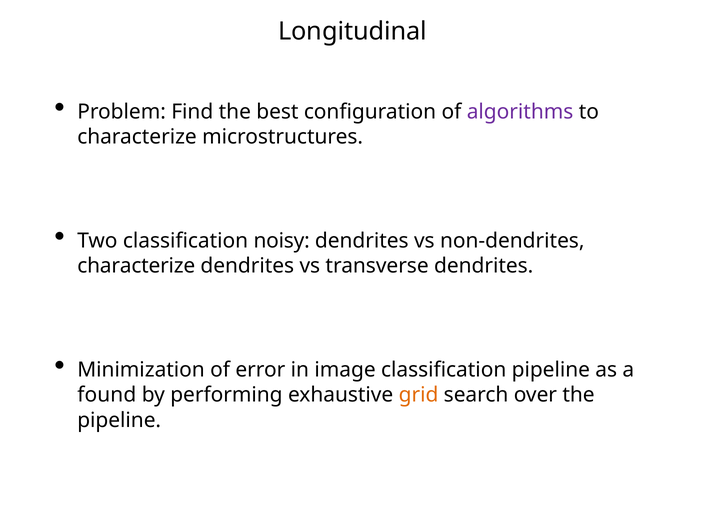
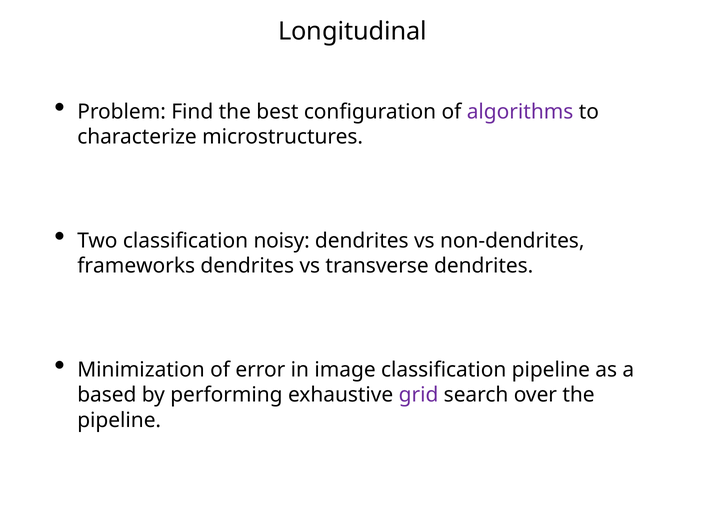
characterize at (136, 266): characterize -> frameworks
found: found -> based
grid colour: orange -> purple
